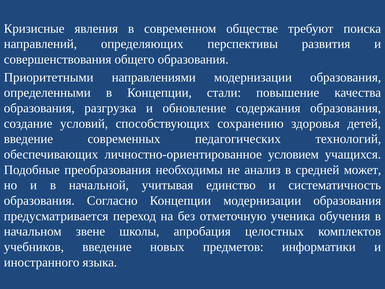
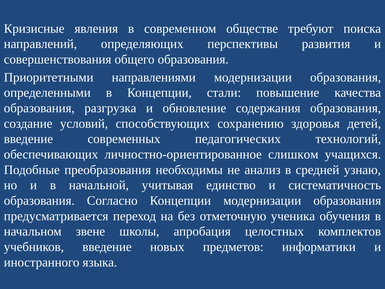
условием: условием -> слишком
может: может -> узнаю
